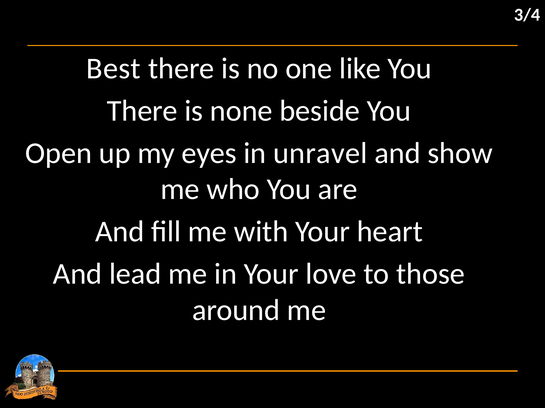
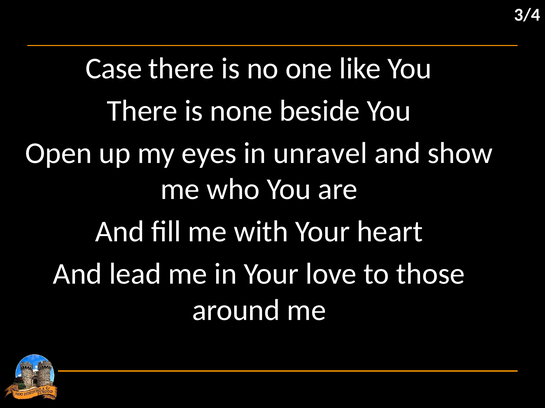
Best: Best -> Case
